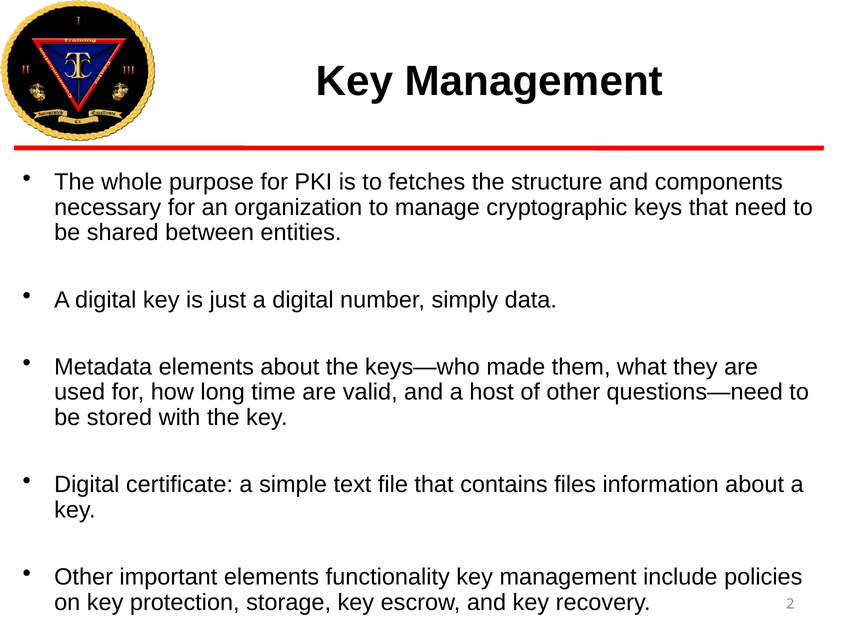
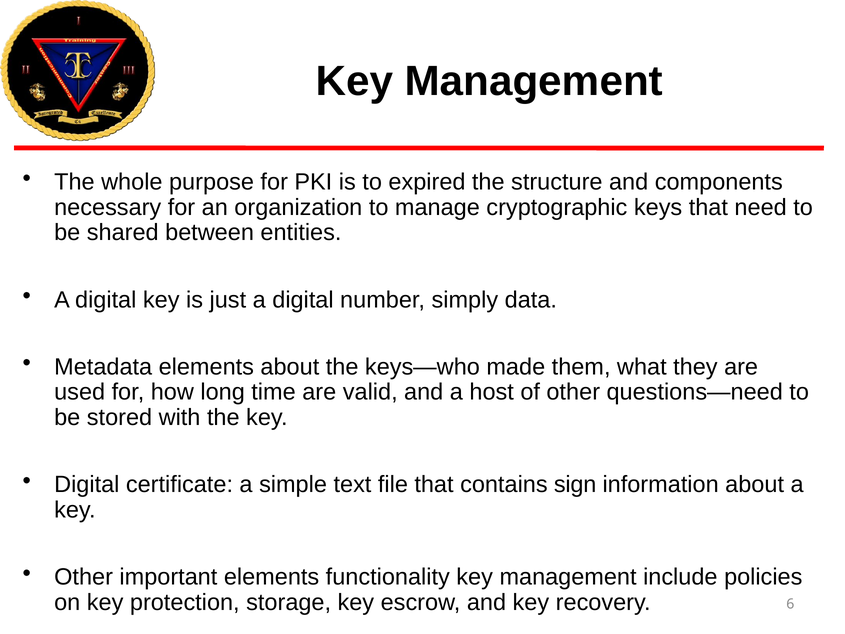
fetches: fetches -> expired
files: files -> sign
2: 2 -> 6
